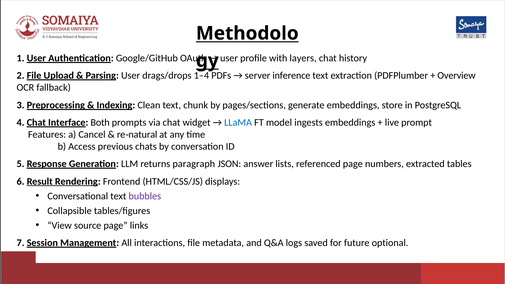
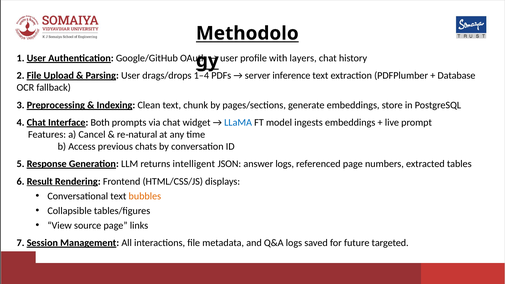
Overview: Overview -> Database
paragraph: paragraph -> intelligent
answer lists: lists -> logs
bubbles colour: purple -> orange
optional: optional -> targeted
